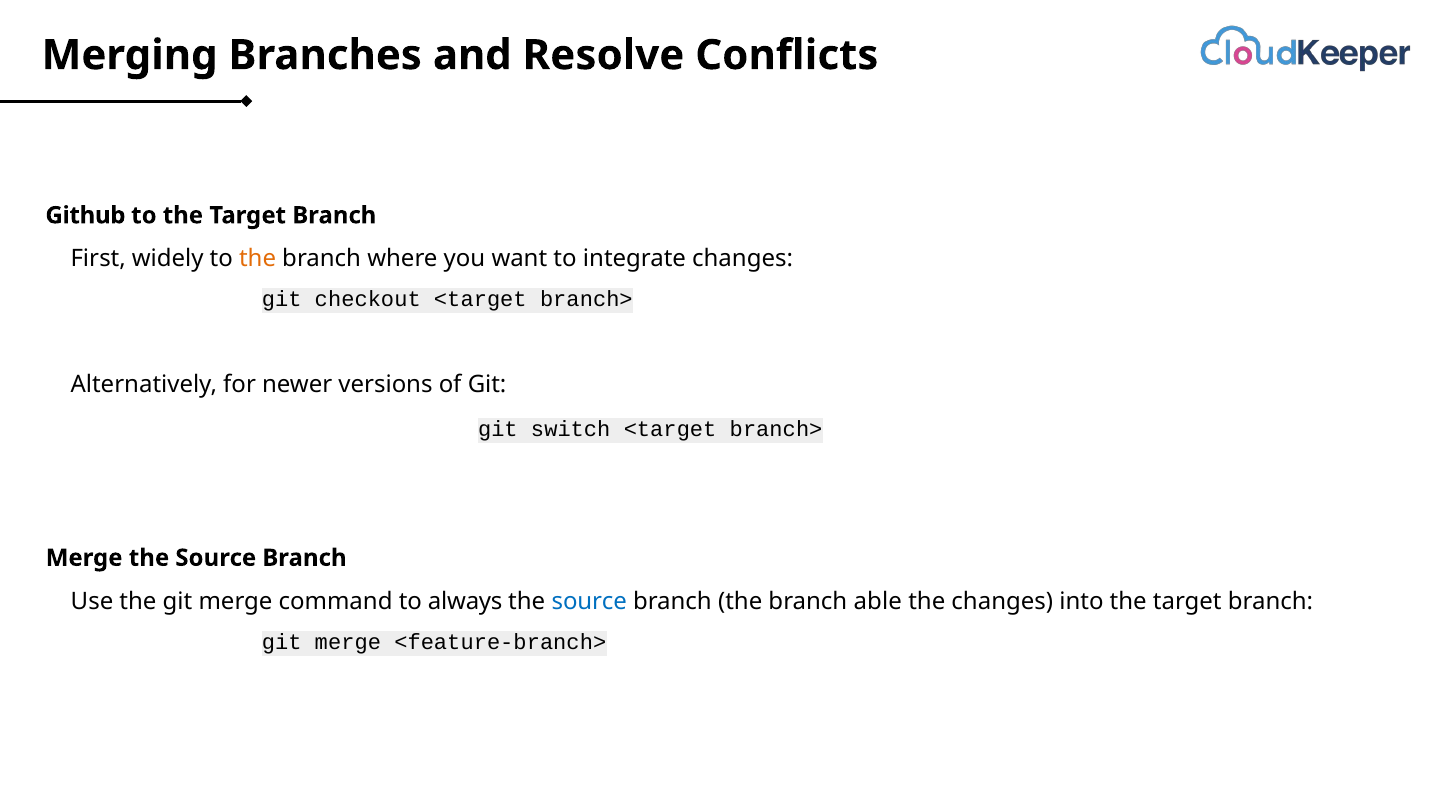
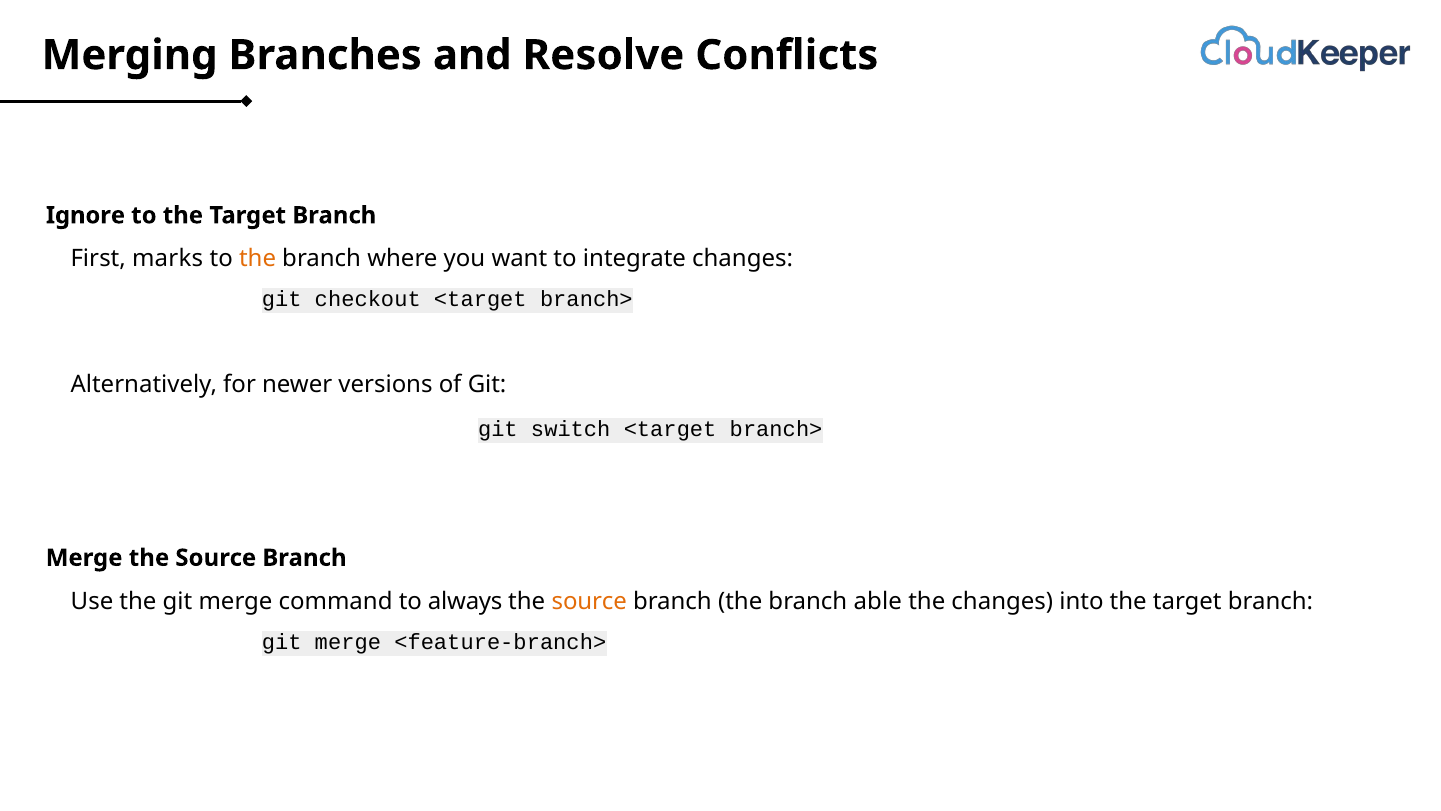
Github: Github -> Ignore
widely: widely -> marks
source at (589, 601) colour: blue -> orange
